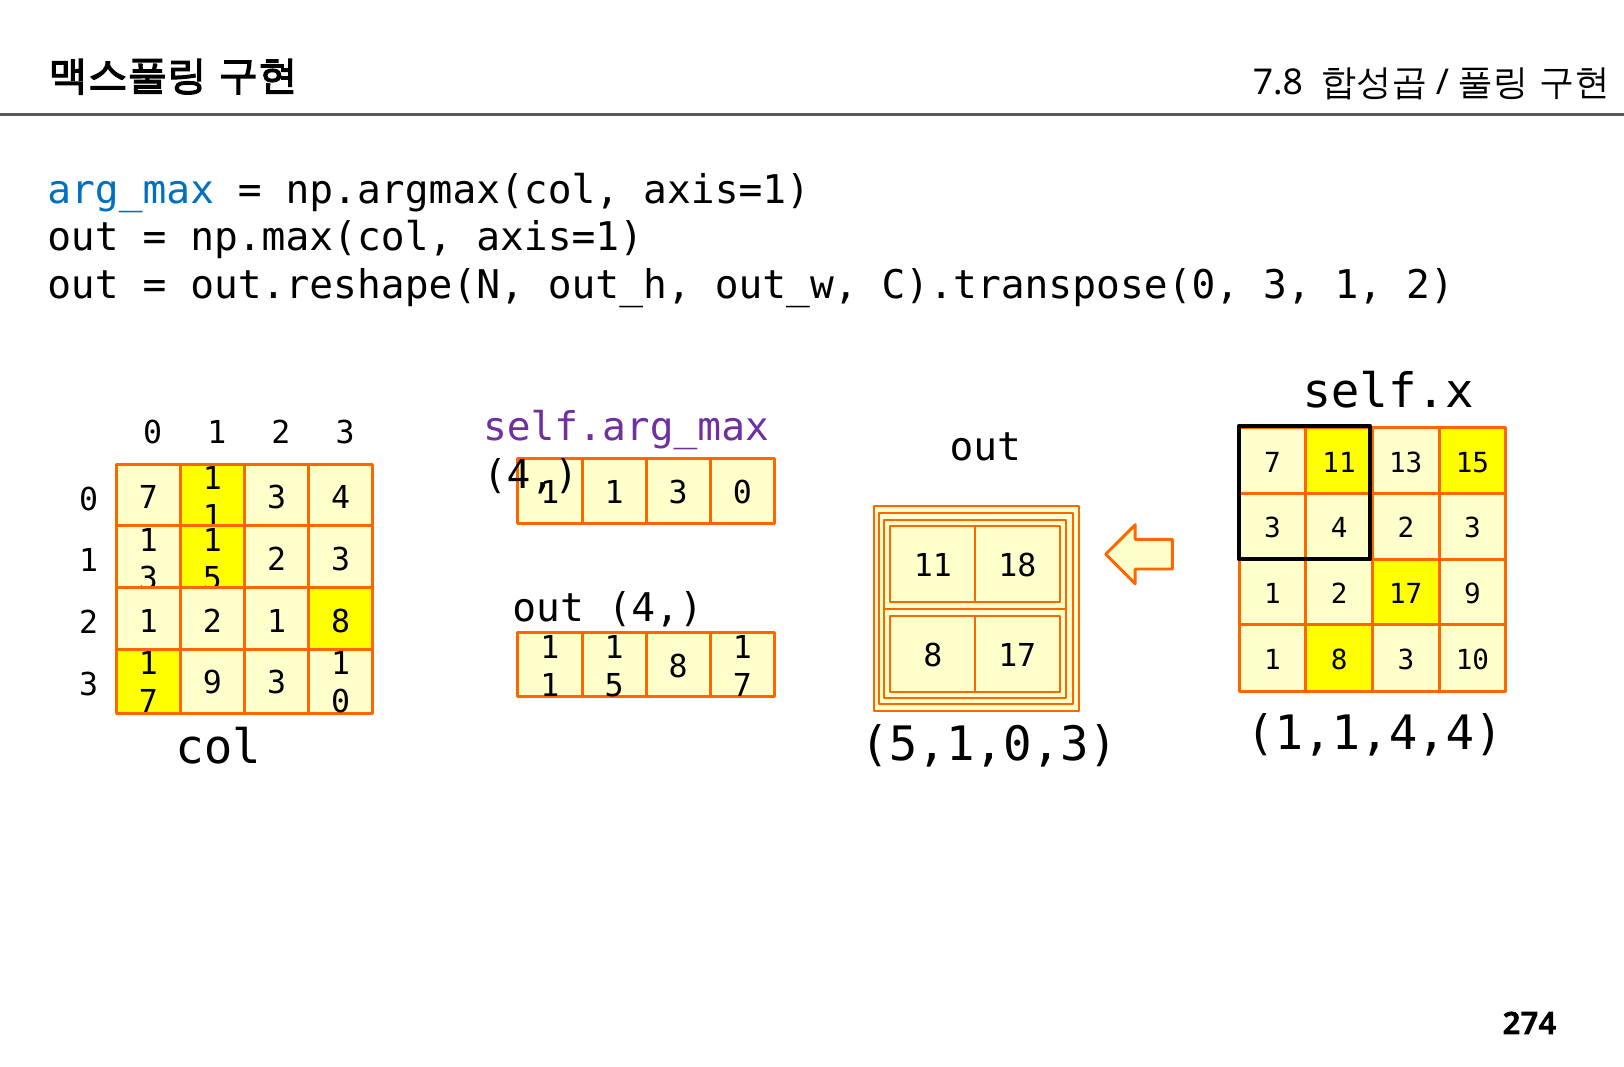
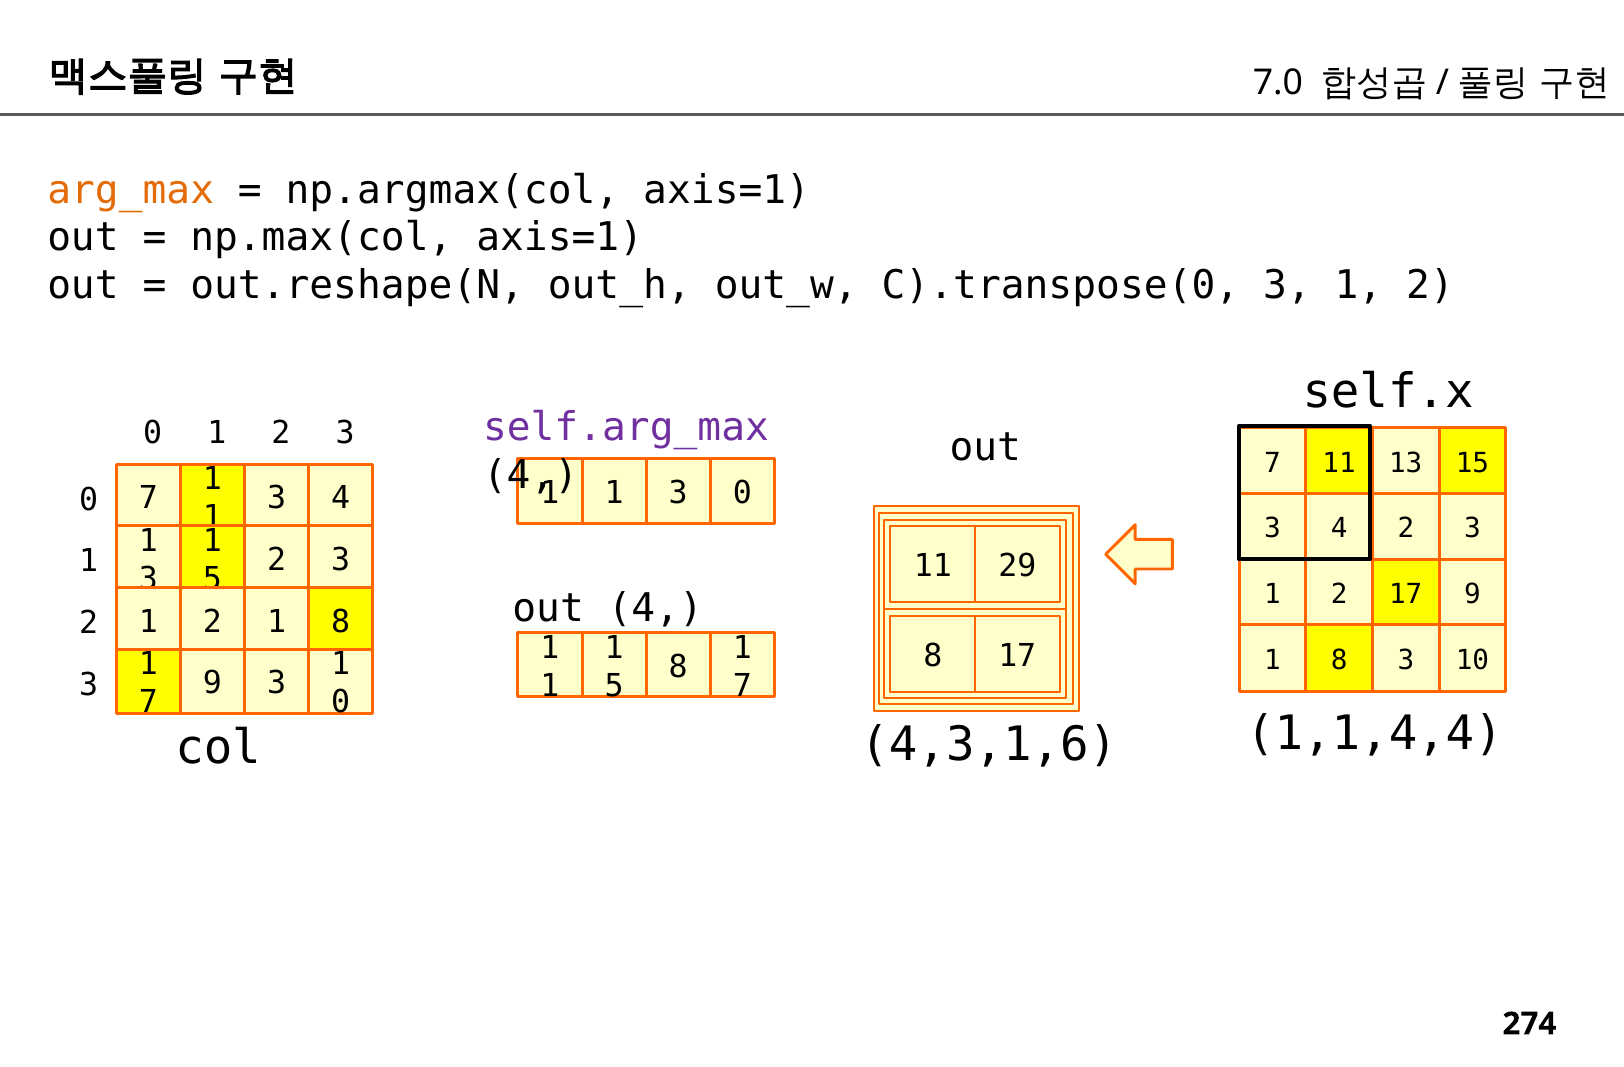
7.8: 7.8 -> 7.0
arg_max colour: blue -> orange
18: 18 -> 29
5,1,0,3: 5,1,0,3 -> 4,3,1,6
